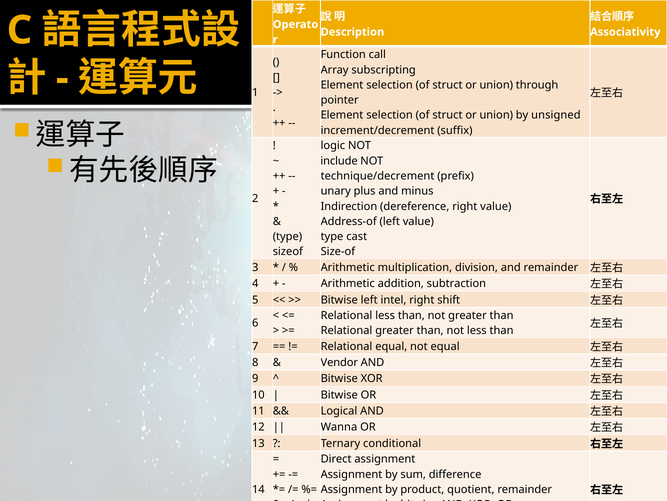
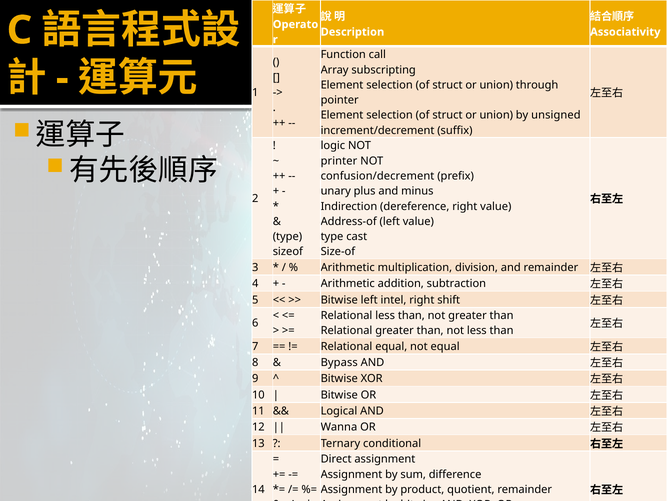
include: include -> printer
technique/decrement: technique/decrement -> confusion/decrement
Vendor: Vendor -> Bypass
